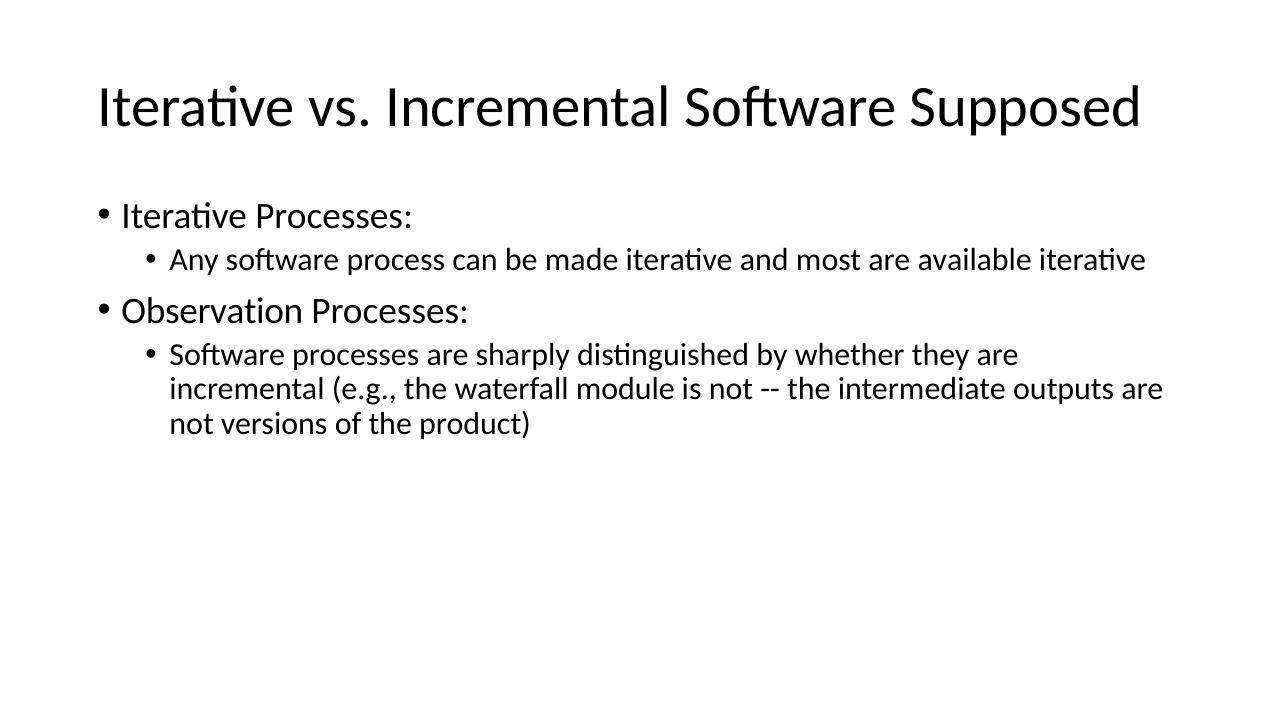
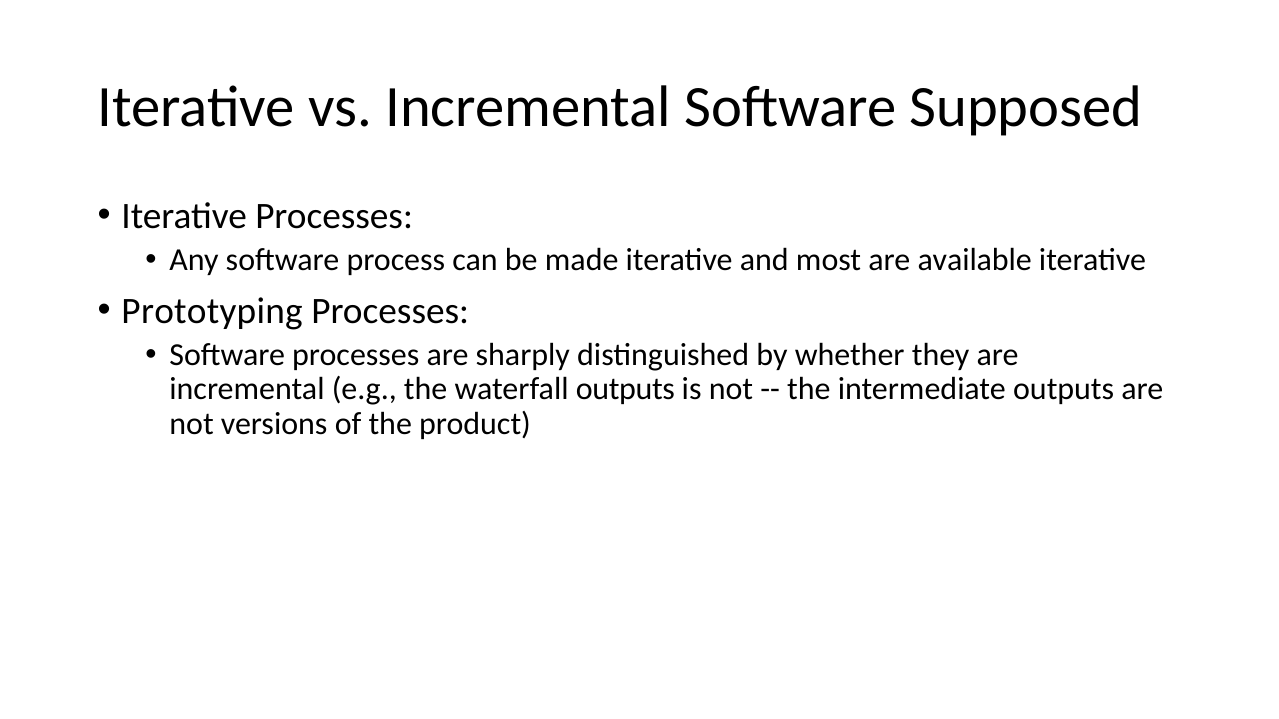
Observation: Observation -> Prototyping
waterfall module: module -> outputs
